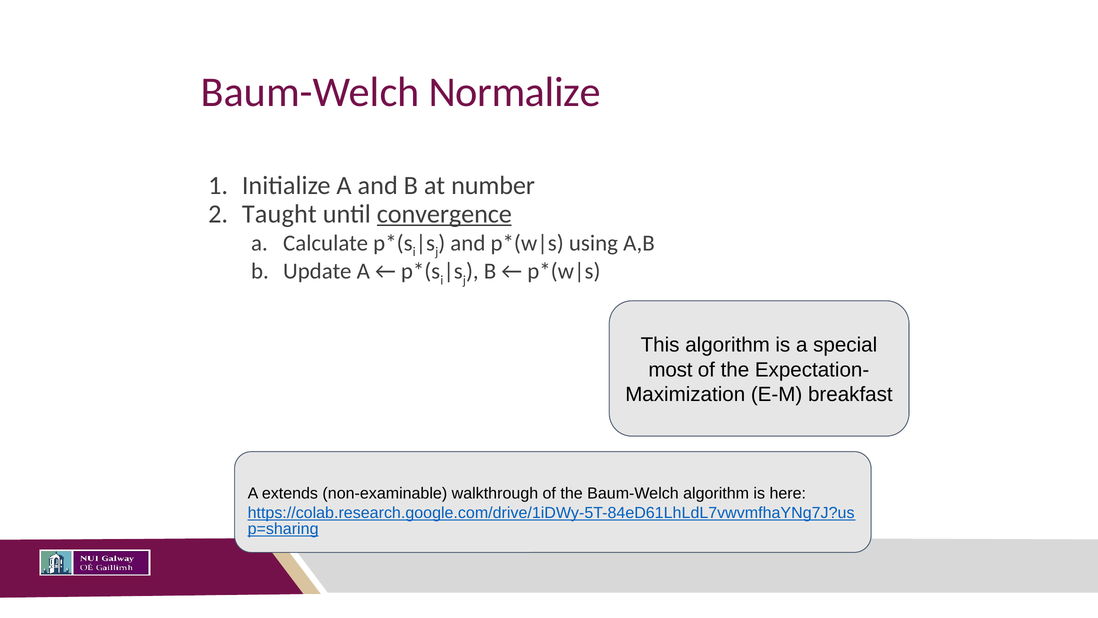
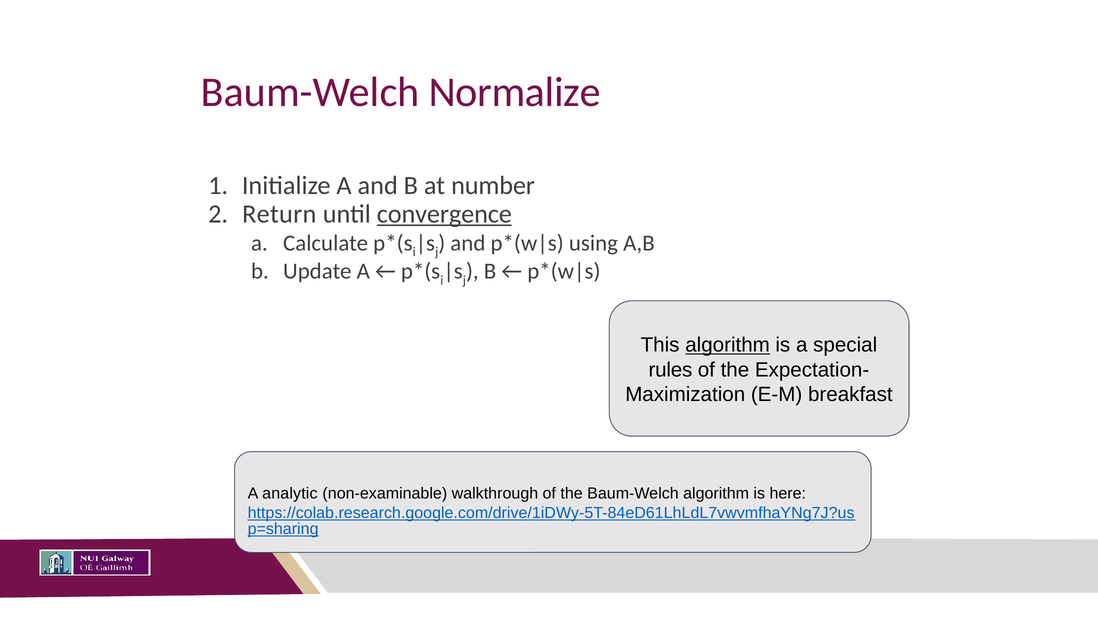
Taught: Taught -> Return
algorithm at (728, 345) underline: none -> present
most: most -> rules
extends: extends -> analytic
